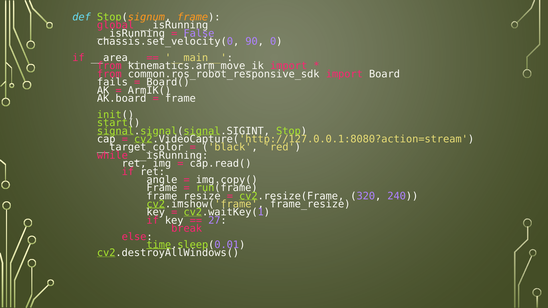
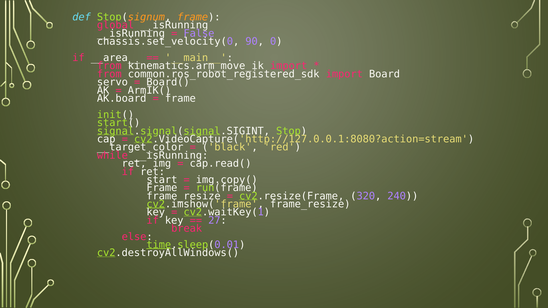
common.ros_robot_responsive_sdk: common.ros_robot_responsive_sdk -> common.ros_robot_registered_sdk
fails: fails -> servo
angle: angle -> start
